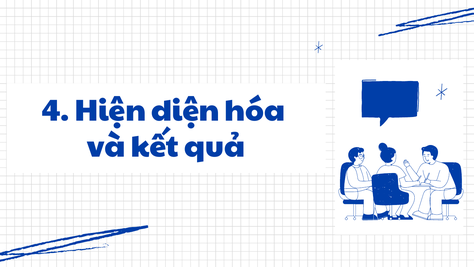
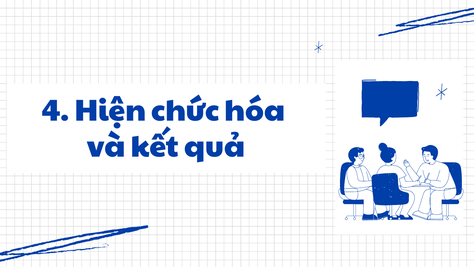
diện: diện -> chức
